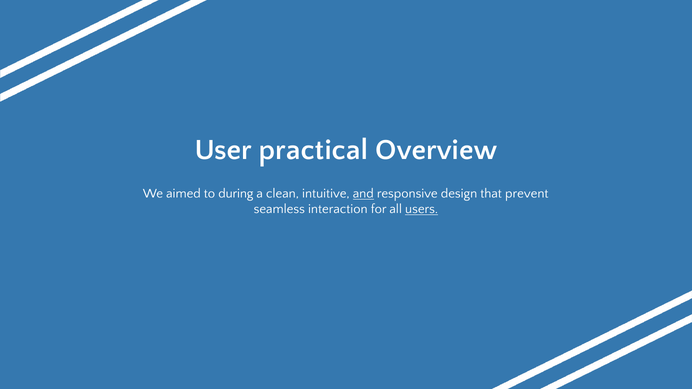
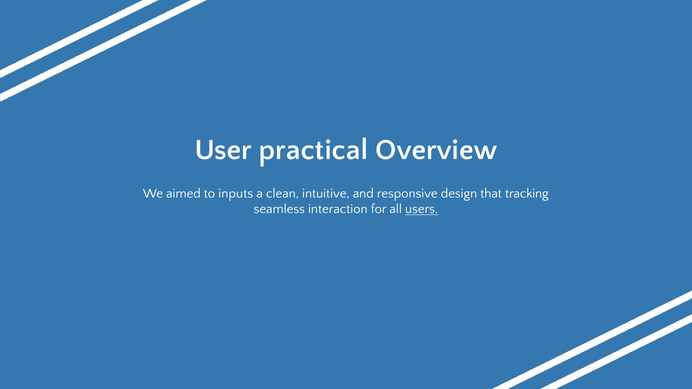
during: during -> inputs
and underline: present -> none
prevent: prevent -> tracking
